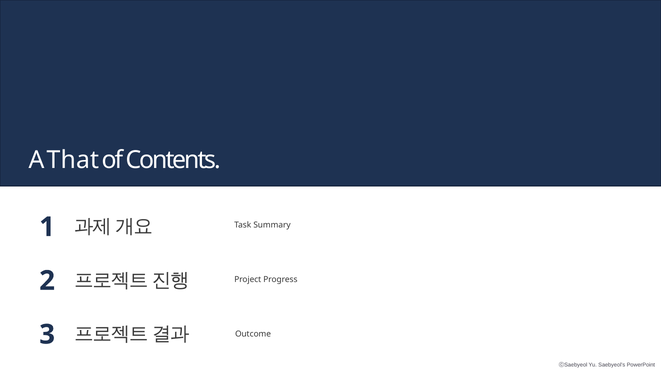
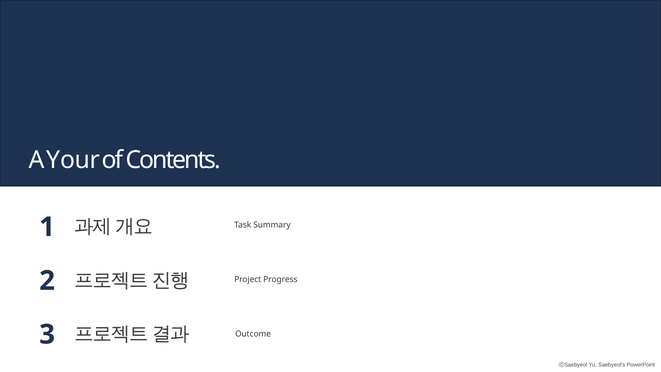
That: That -> Your
